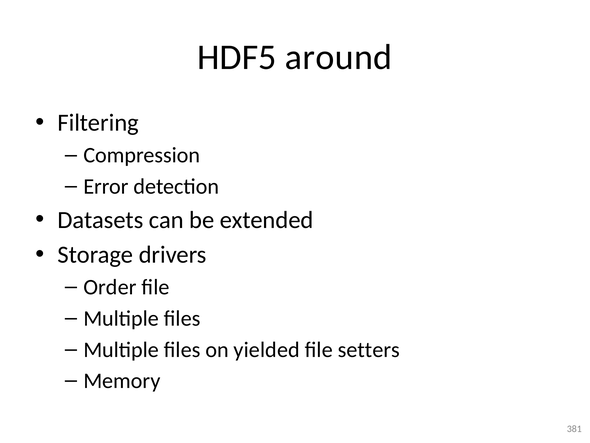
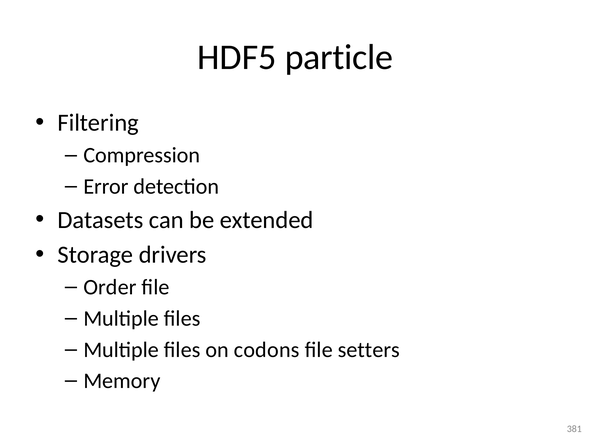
around: around -> particle
yielded: yielded -> codons
